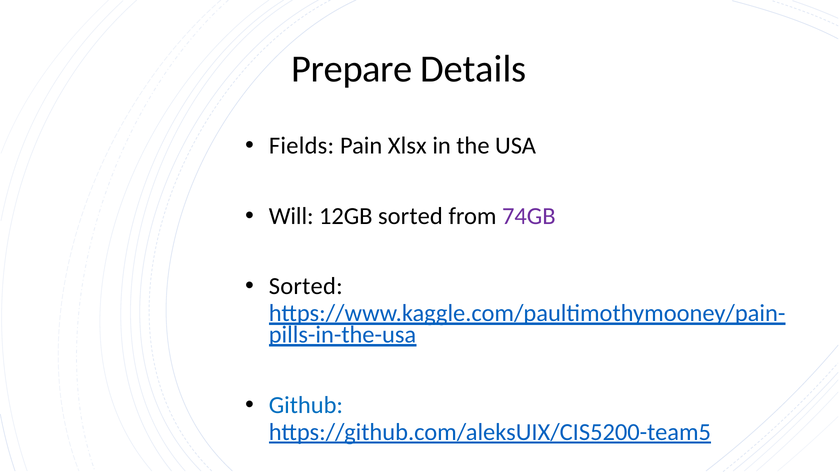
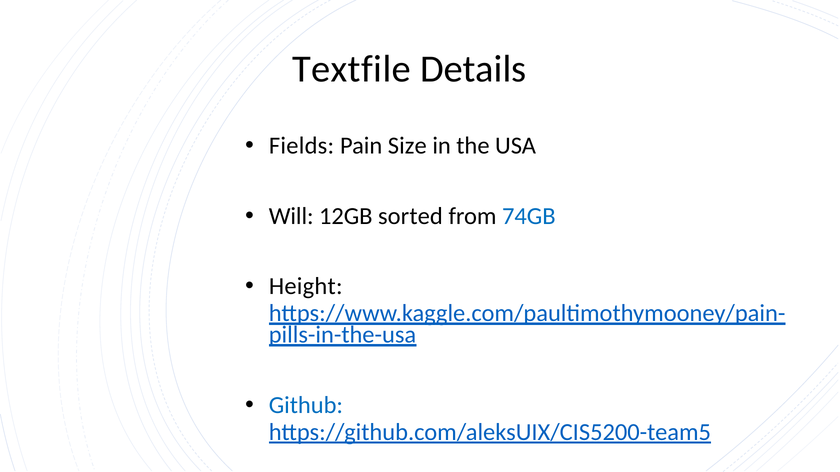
Prepare: Prepare -> Textfile
Xlsx: Xlsx -> Size
74GB colour: purple -> blue
Sorted at (306, 287): Sorted -> Height
